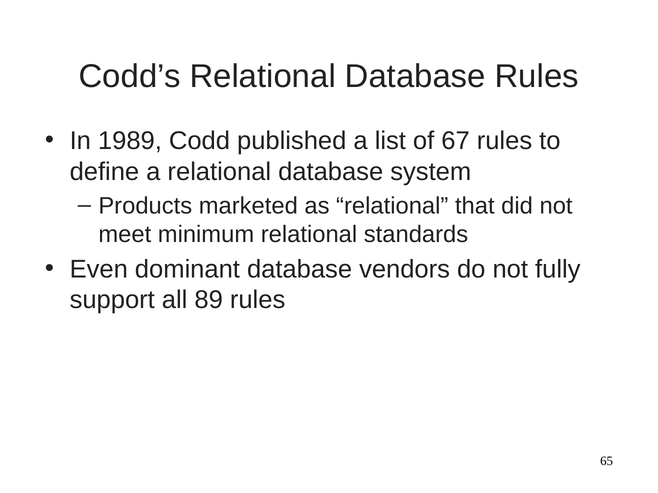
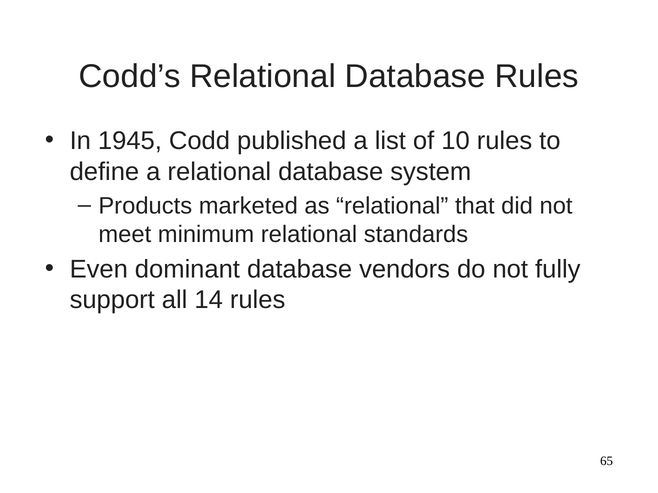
1989: 1989 -> 1945
67: 67 -> 10
89: 89 -> 14
